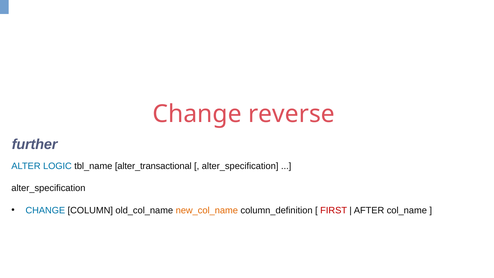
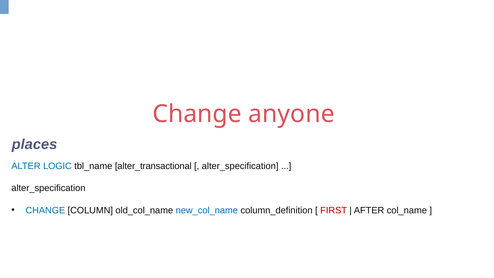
reverse: reverse -> anyone
further: further -> places
new_col_name colour: orange -> blue
